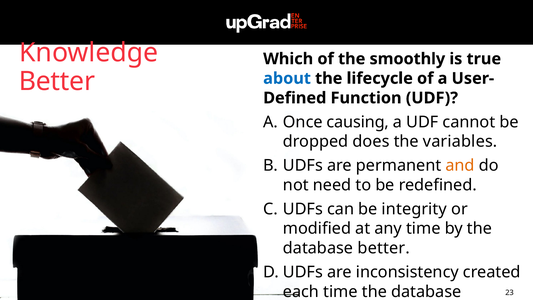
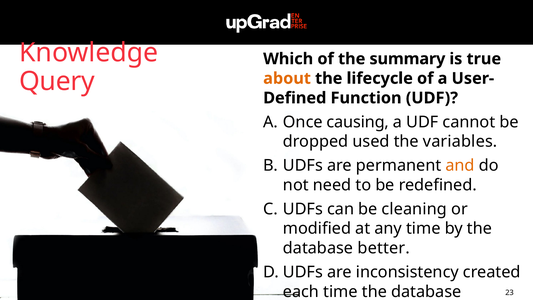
smoothly: smoothly -> summary
Better at (57, 81): Better -> Query
about colour: blue -> orange
does: does -> used
integrity: integrity -> cleaning
